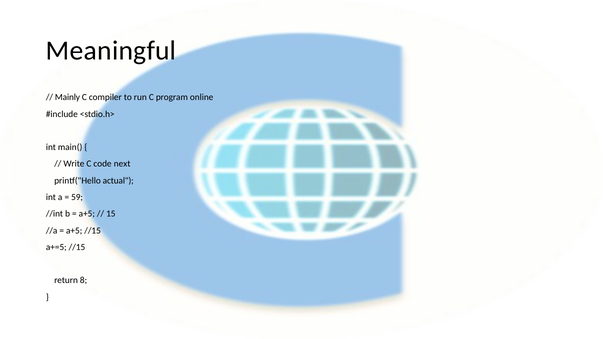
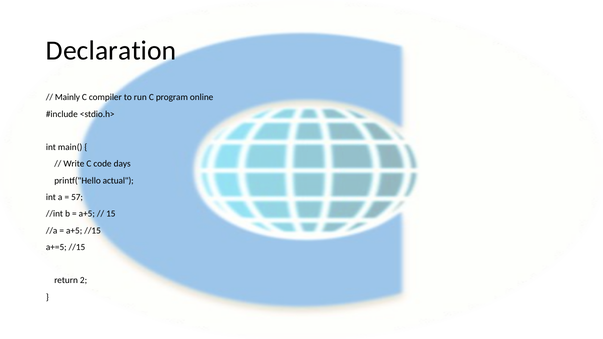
Meaningful: Meaningful -> Declaration
next: next -> days
59: 59 -> 57
8: 8 -> 2
